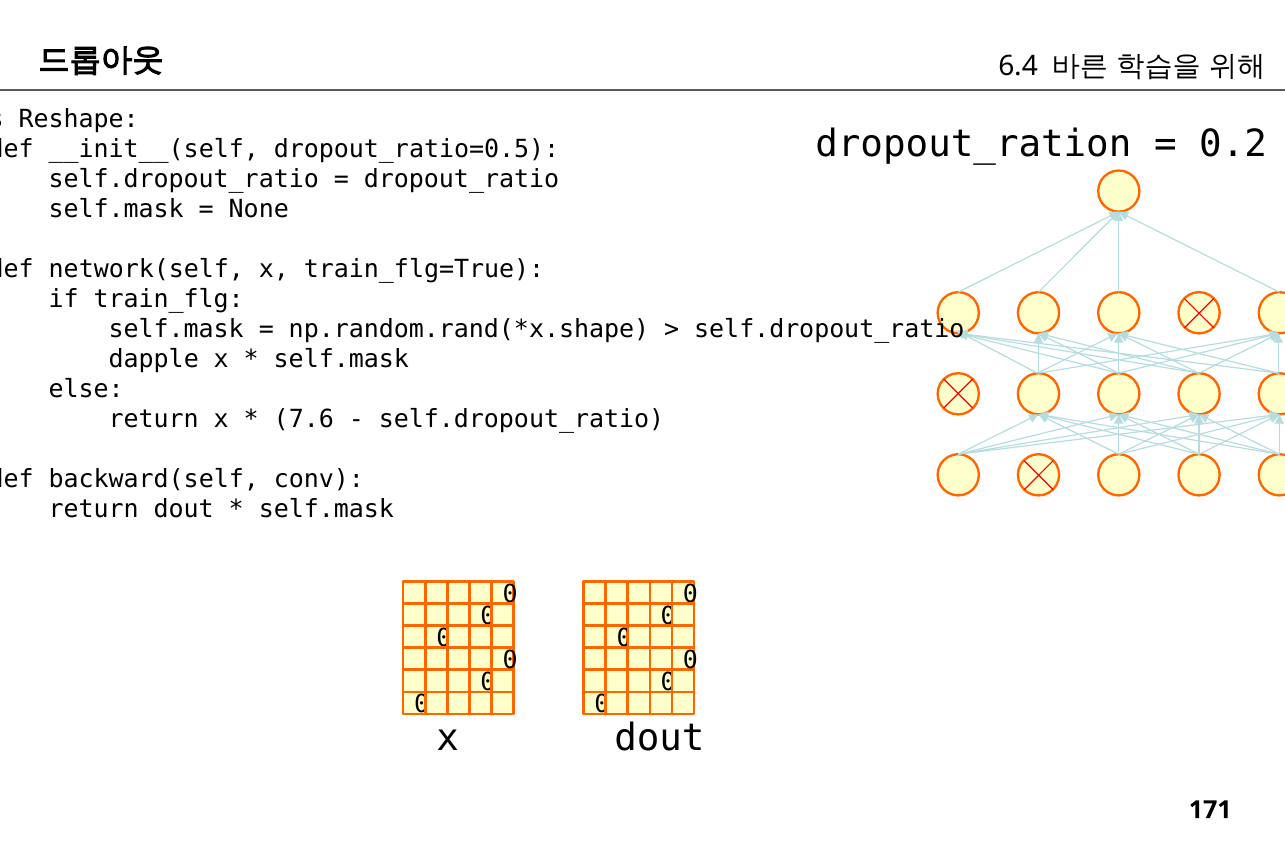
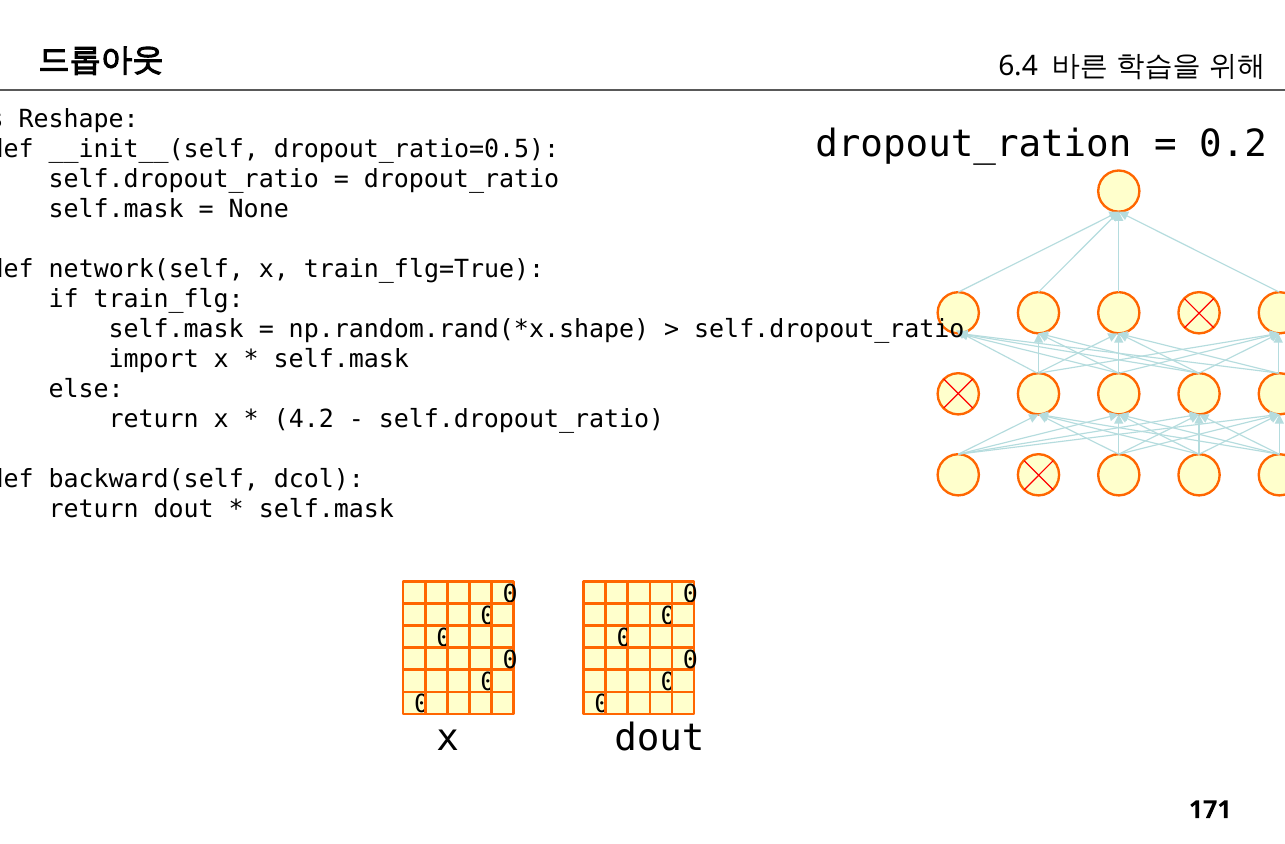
dapple: dapple -> import
7.6: 7.6 -> 4.2
conv: conv -> dcol
